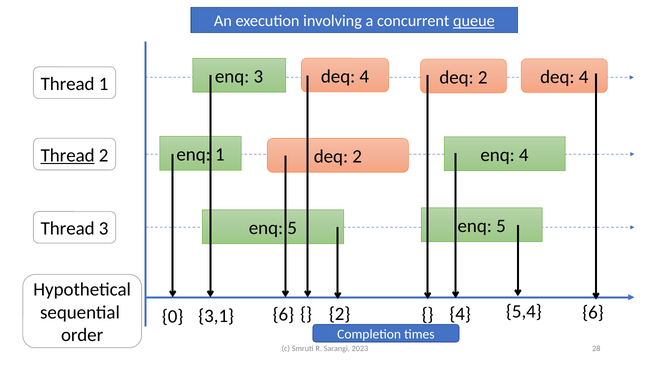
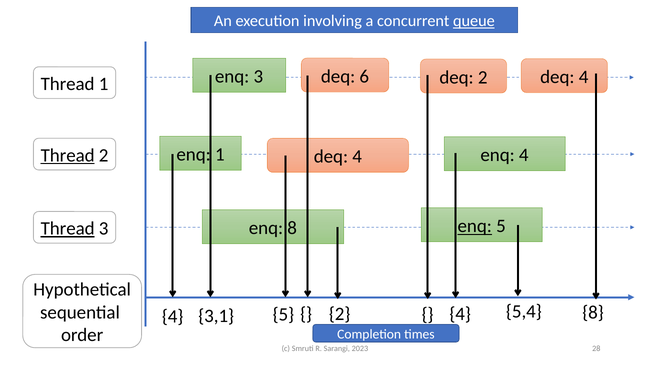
3 deq 4: 4 -> 6
2 at (357, 157): 2 -> 4
enq at (475, 227) underline: none -> present
5 at (292, 229): 5 -> 8
Thread at (68, 229) underline: none -> present
0 at (173, 317): 0 -> 4
3,1 6: 6 -> 5
5,4 6: 6 -> 8
